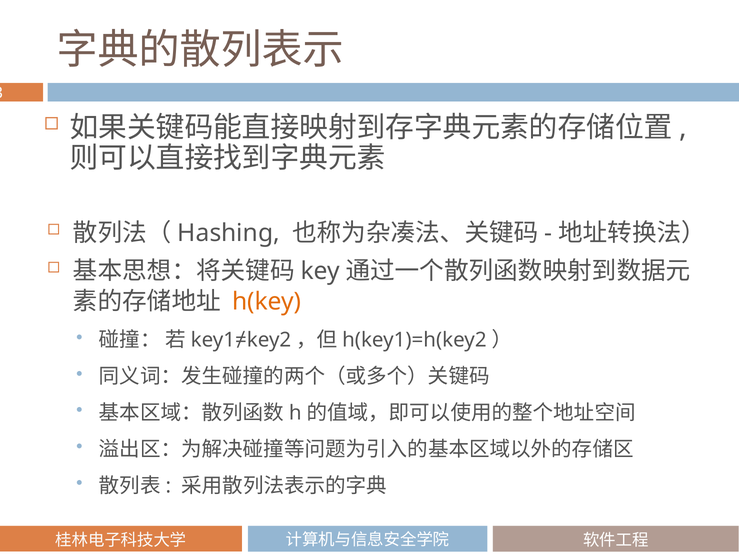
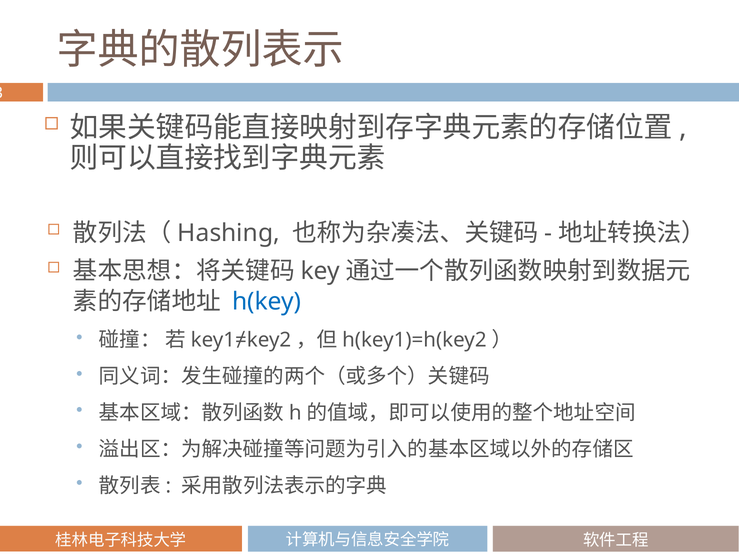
h(key colour: orange -> blue
